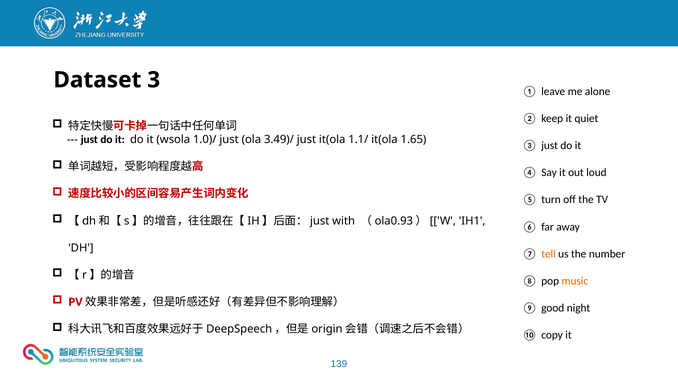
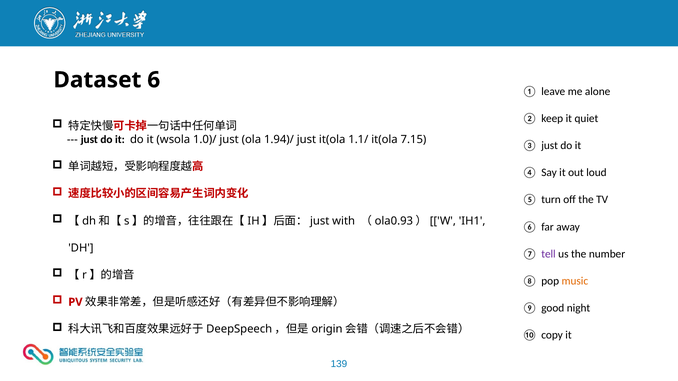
3: 3 -> 6
3.49)/: 3.49)/ -> 1.94)/
1.65: 1.65 -> 7.15
tell colour: orange -> purple
